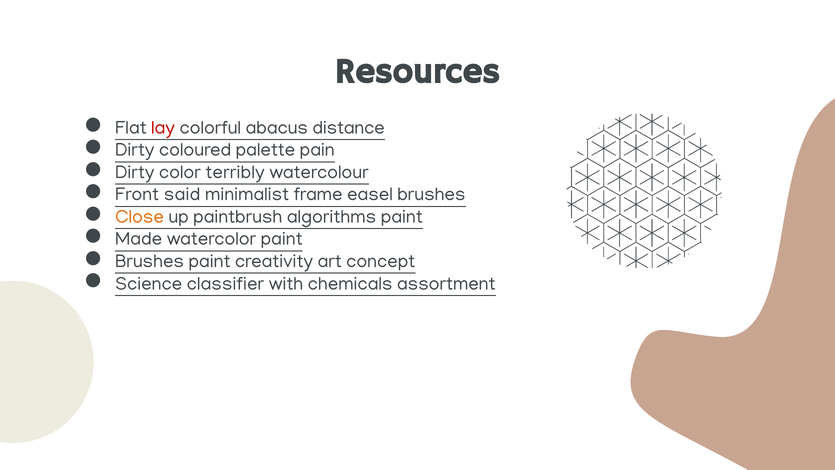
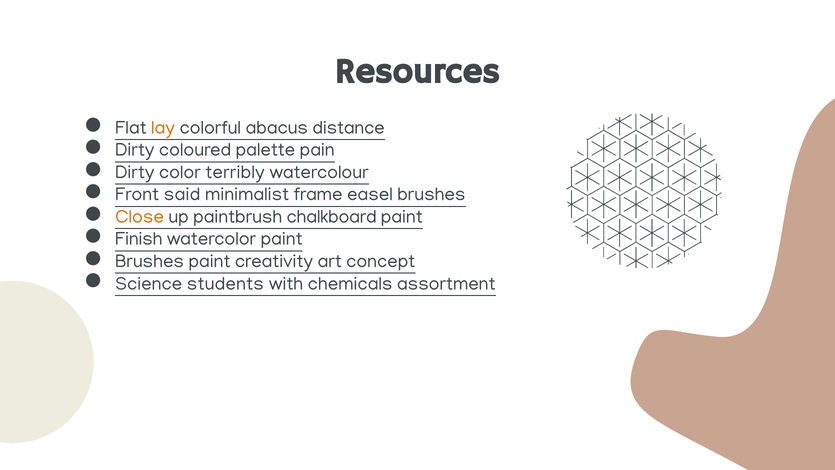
lay colour: red -> orange
algorithms: algorithms -> chalkboard
Made: Made -> Finish
classifier: classifier -> students
